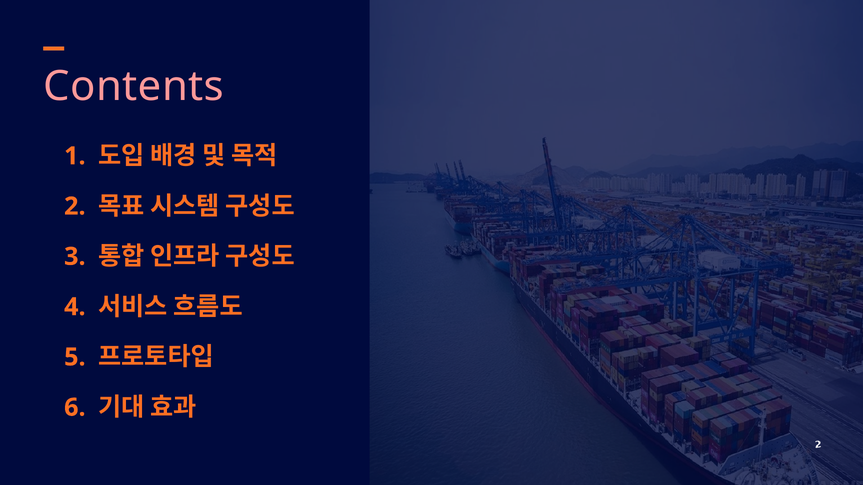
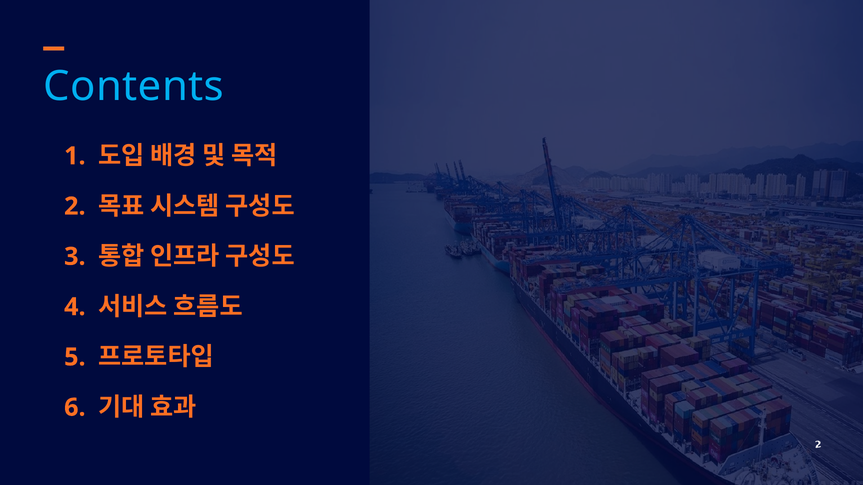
Contents colour: pink -> light blue
